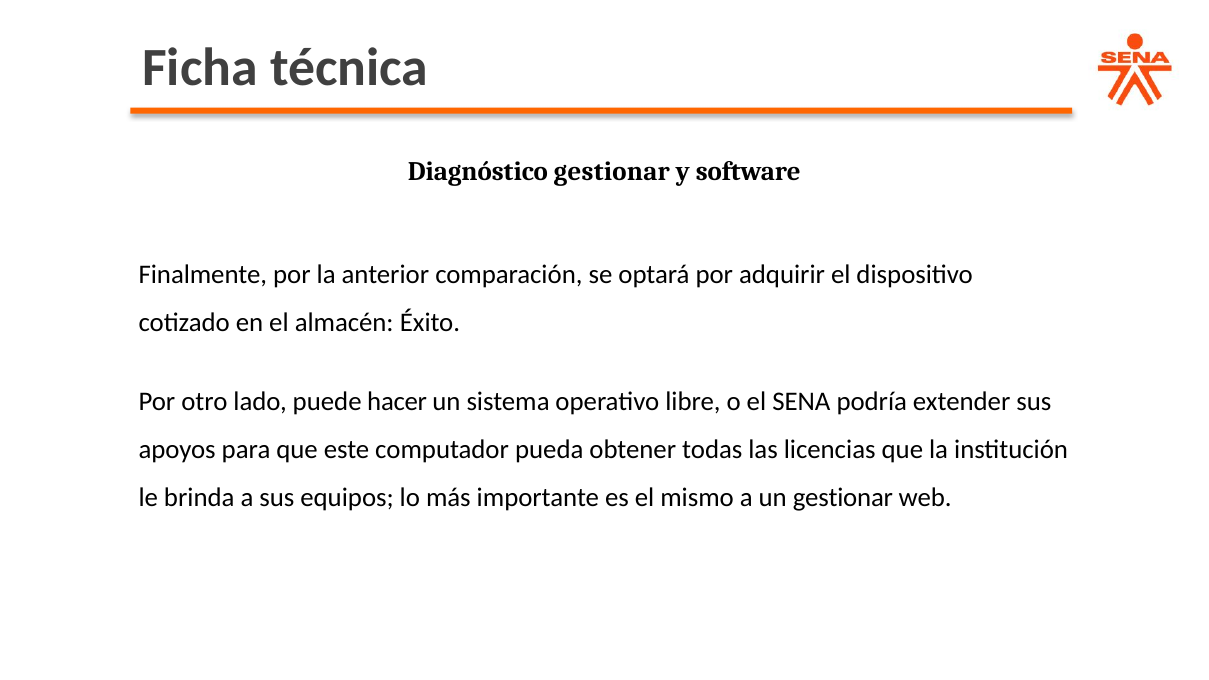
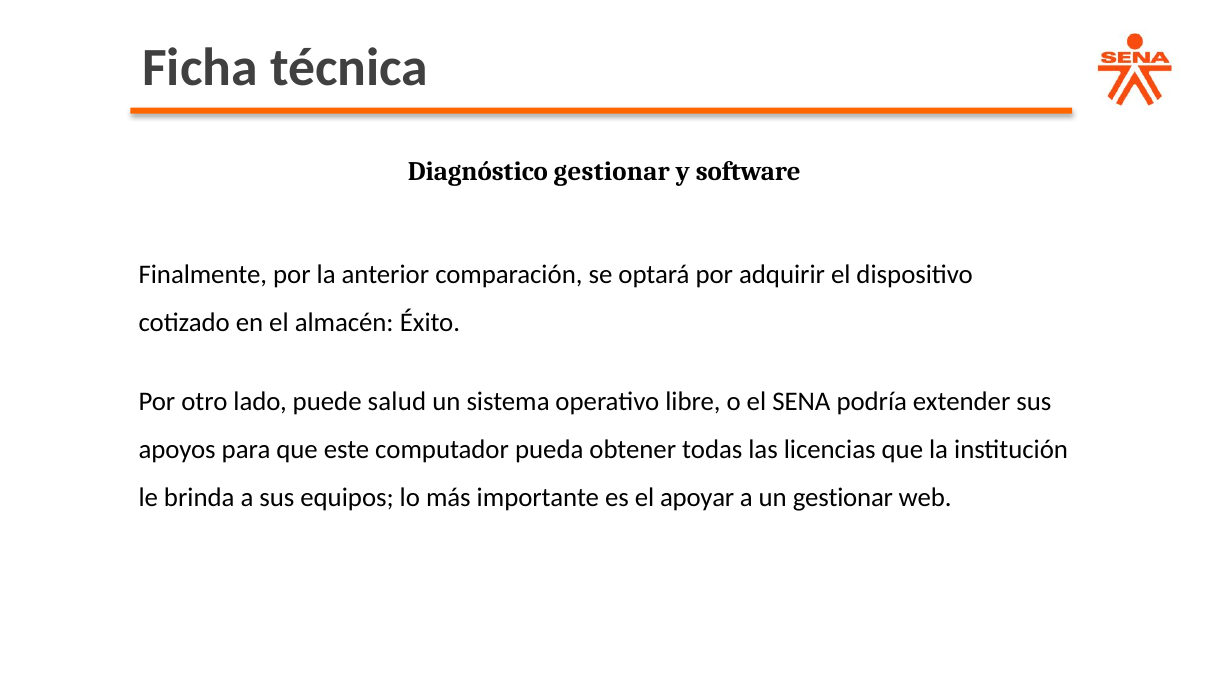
hacer: hacer -> salud
mismo: mismo -> apoyar
